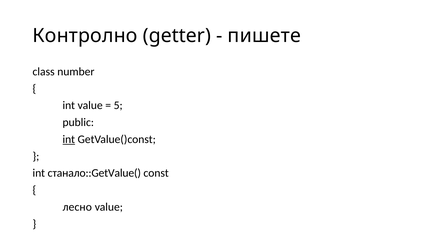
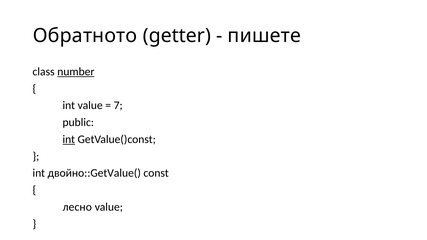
Контролно: Контролно -> Обратното
number underline: none -> present
5: 5 -> 7
станало::GetValue(: станало::GetValue( -> двойно::GetValue(
